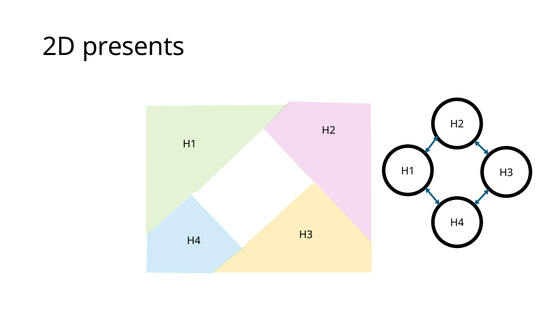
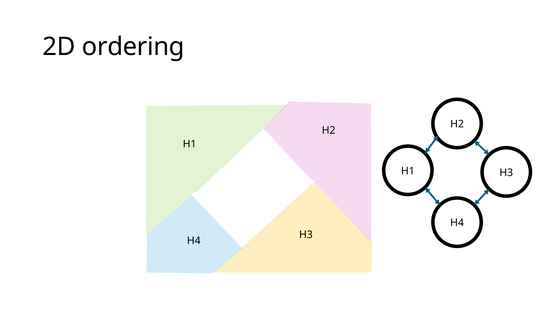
presents: presents -> ordering
